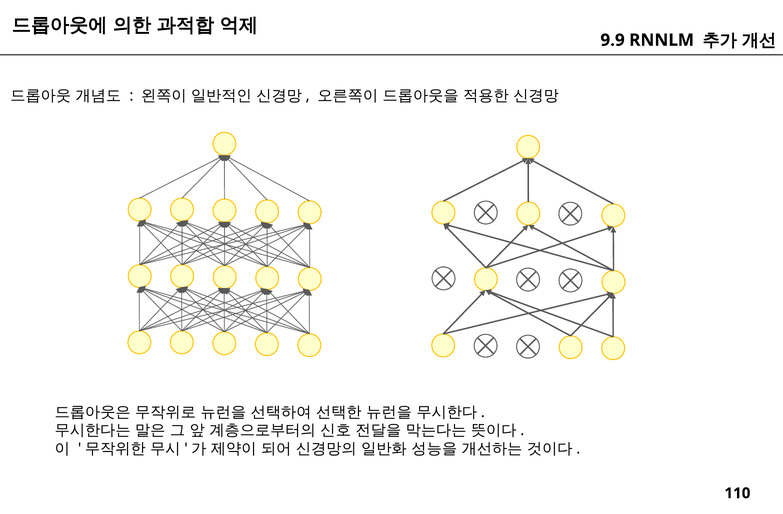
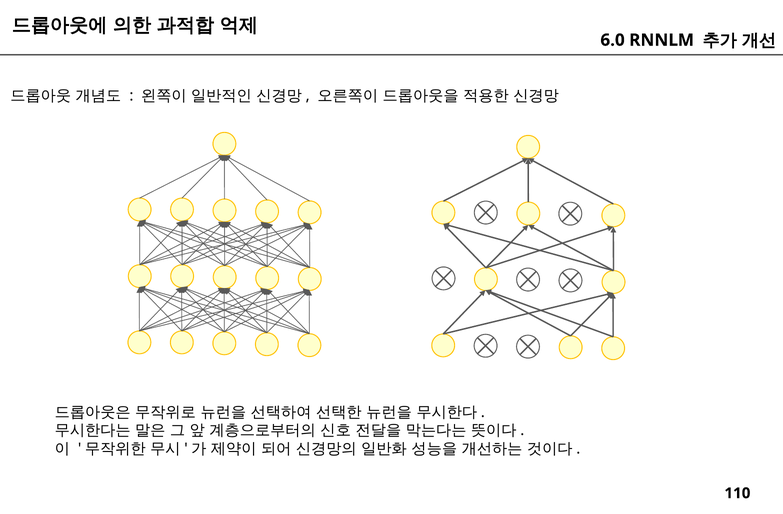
9.9: 9.9 -> 6.0
